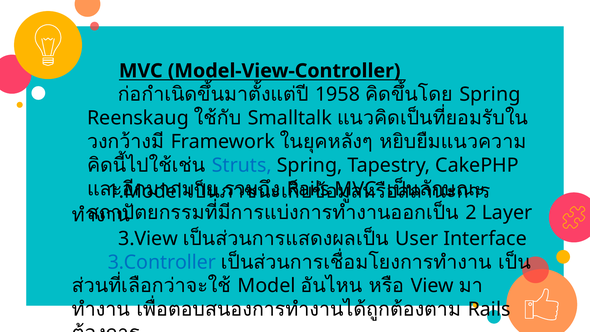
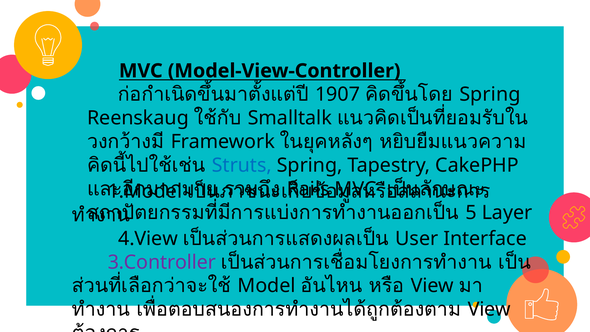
1958: 1958 -> 1907
2: 2 -> 5
3.View: 3.View -> 4.View
3.Controller colour: blue -> purple
Rails at (489, 309): Rails -> View
